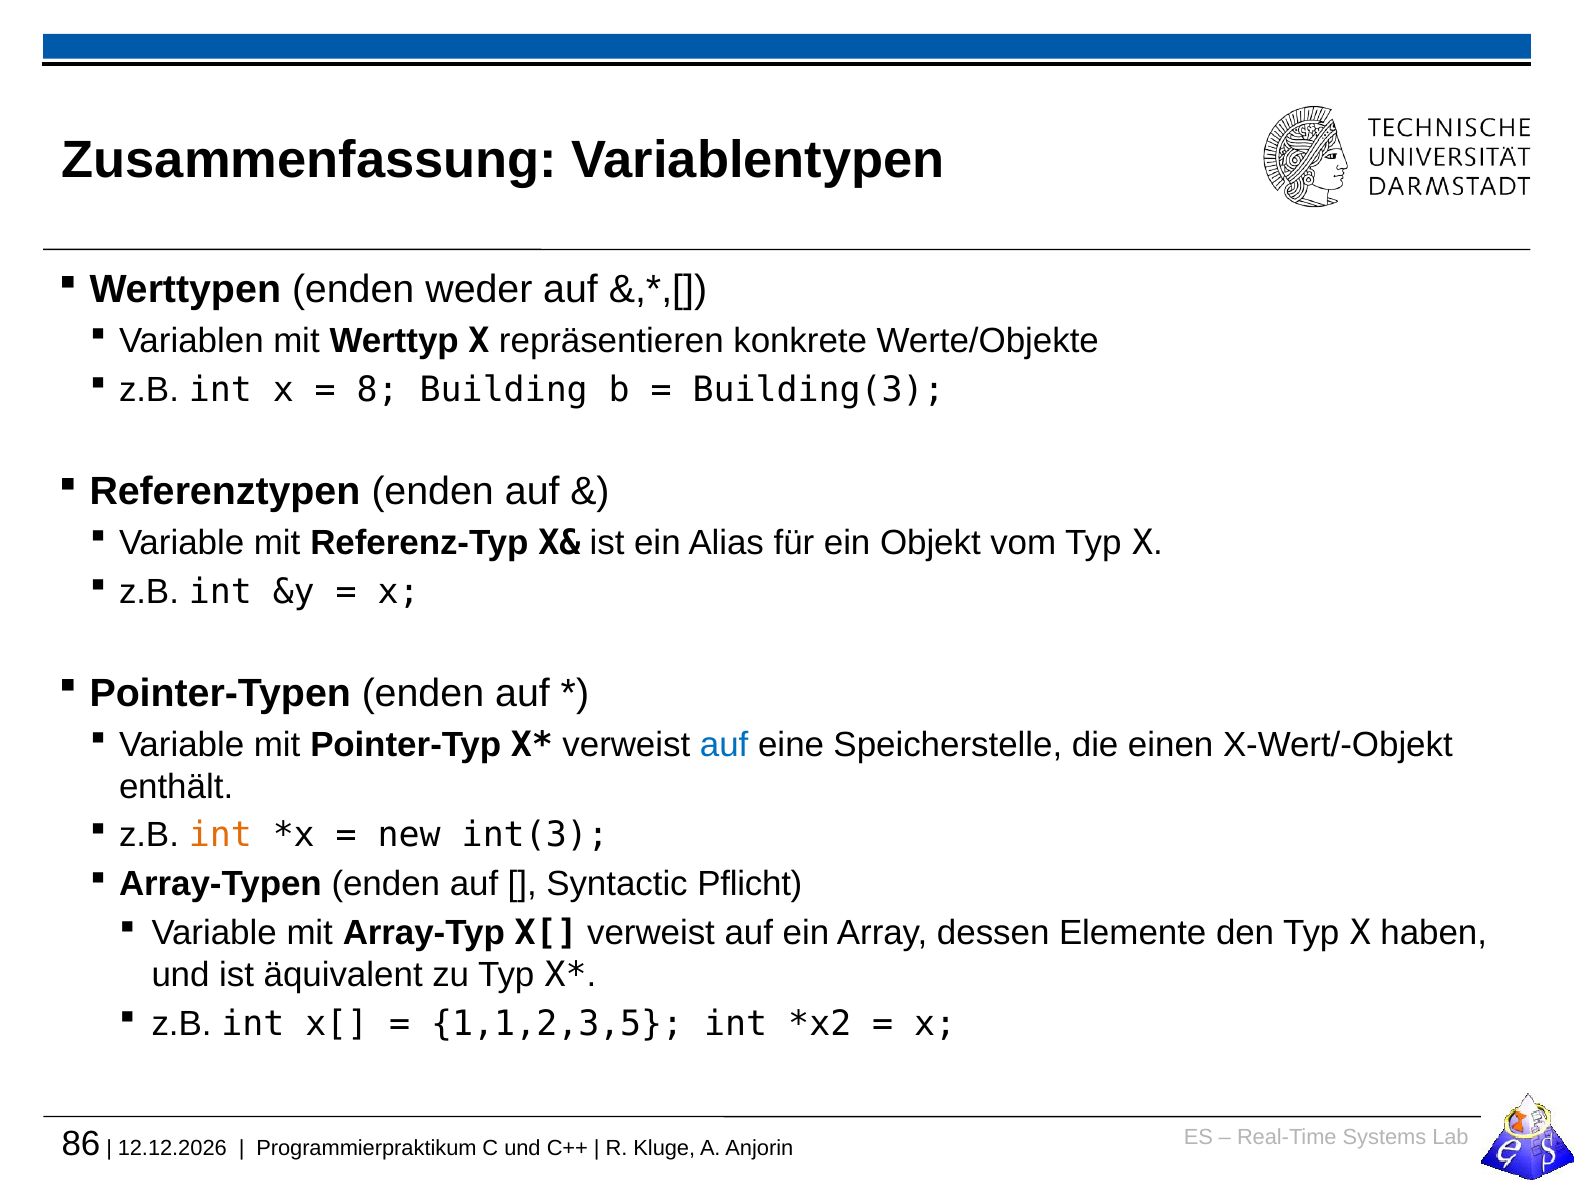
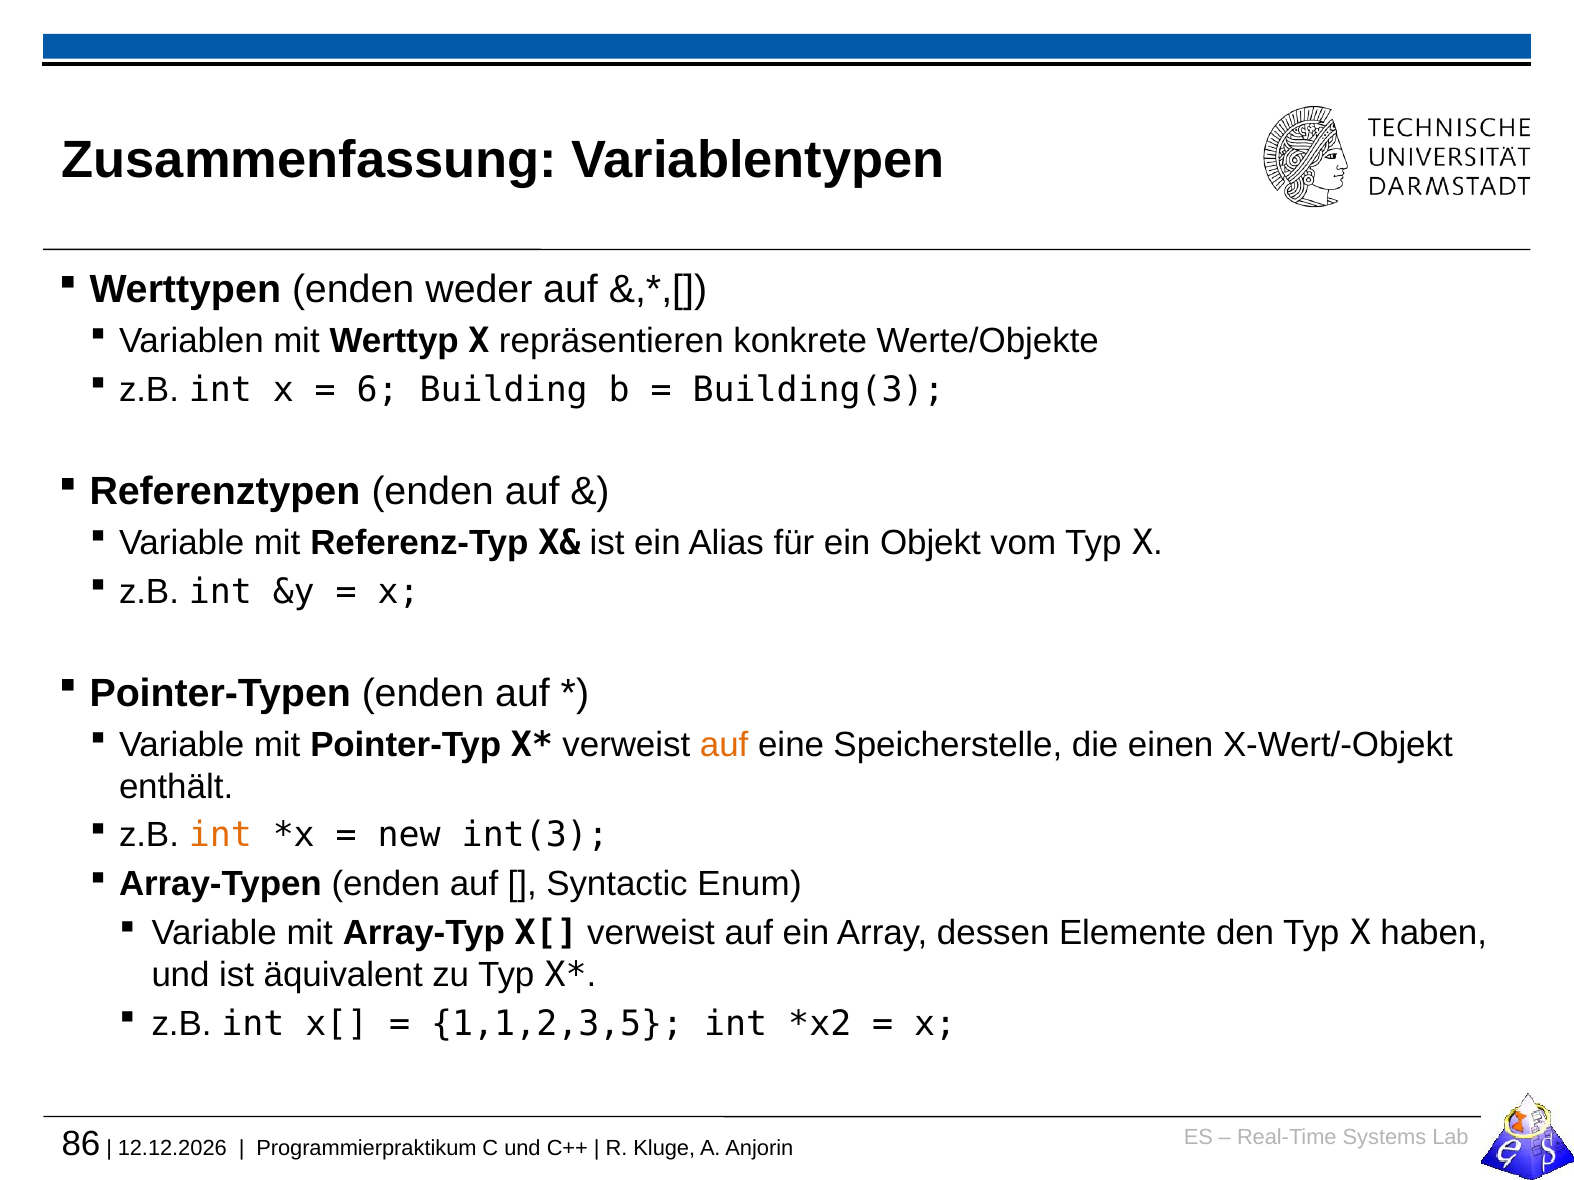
8: 8 -> 6
auf at (724, 745) colour: blue -> orange
Pflicht: Pflicht -> Enum
